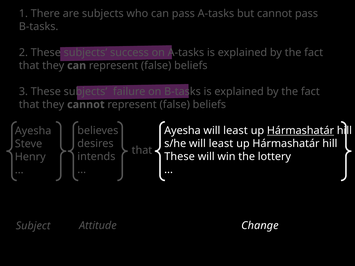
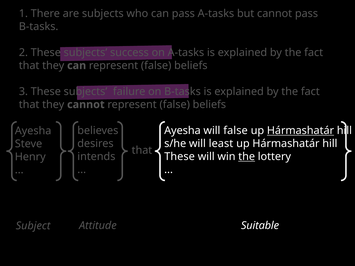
Ayesha will least: least -> false
the at (247, 157) underline: none -> present
Change: Change -> Suitable
